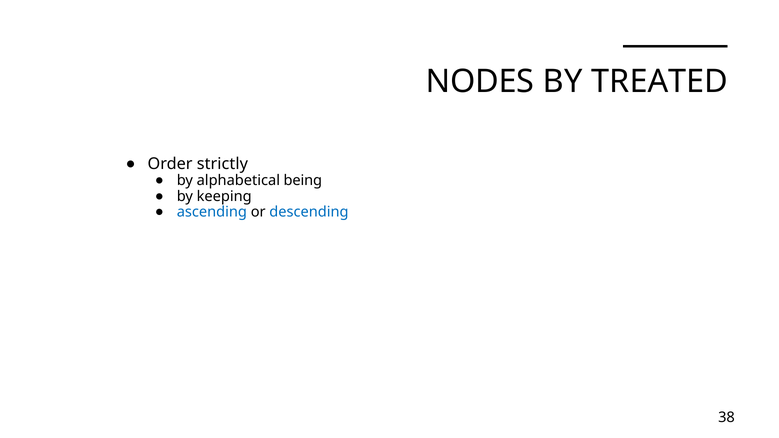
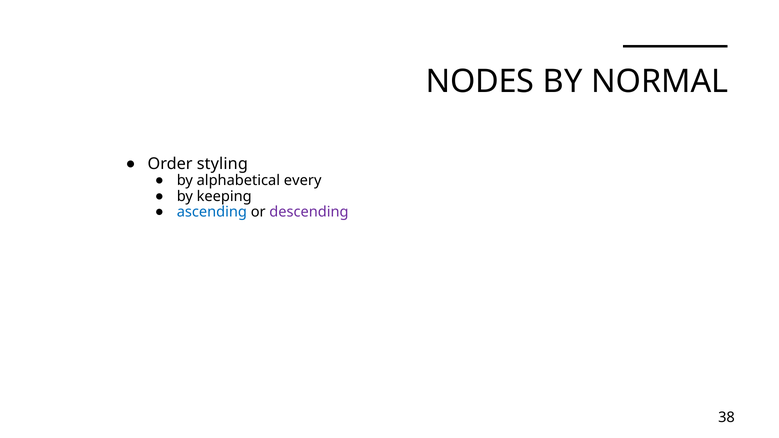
TREATED: TREATED -> NORMAL
strictly: strictly -> styling
being: being -> every
descending colour: blue -> purple
